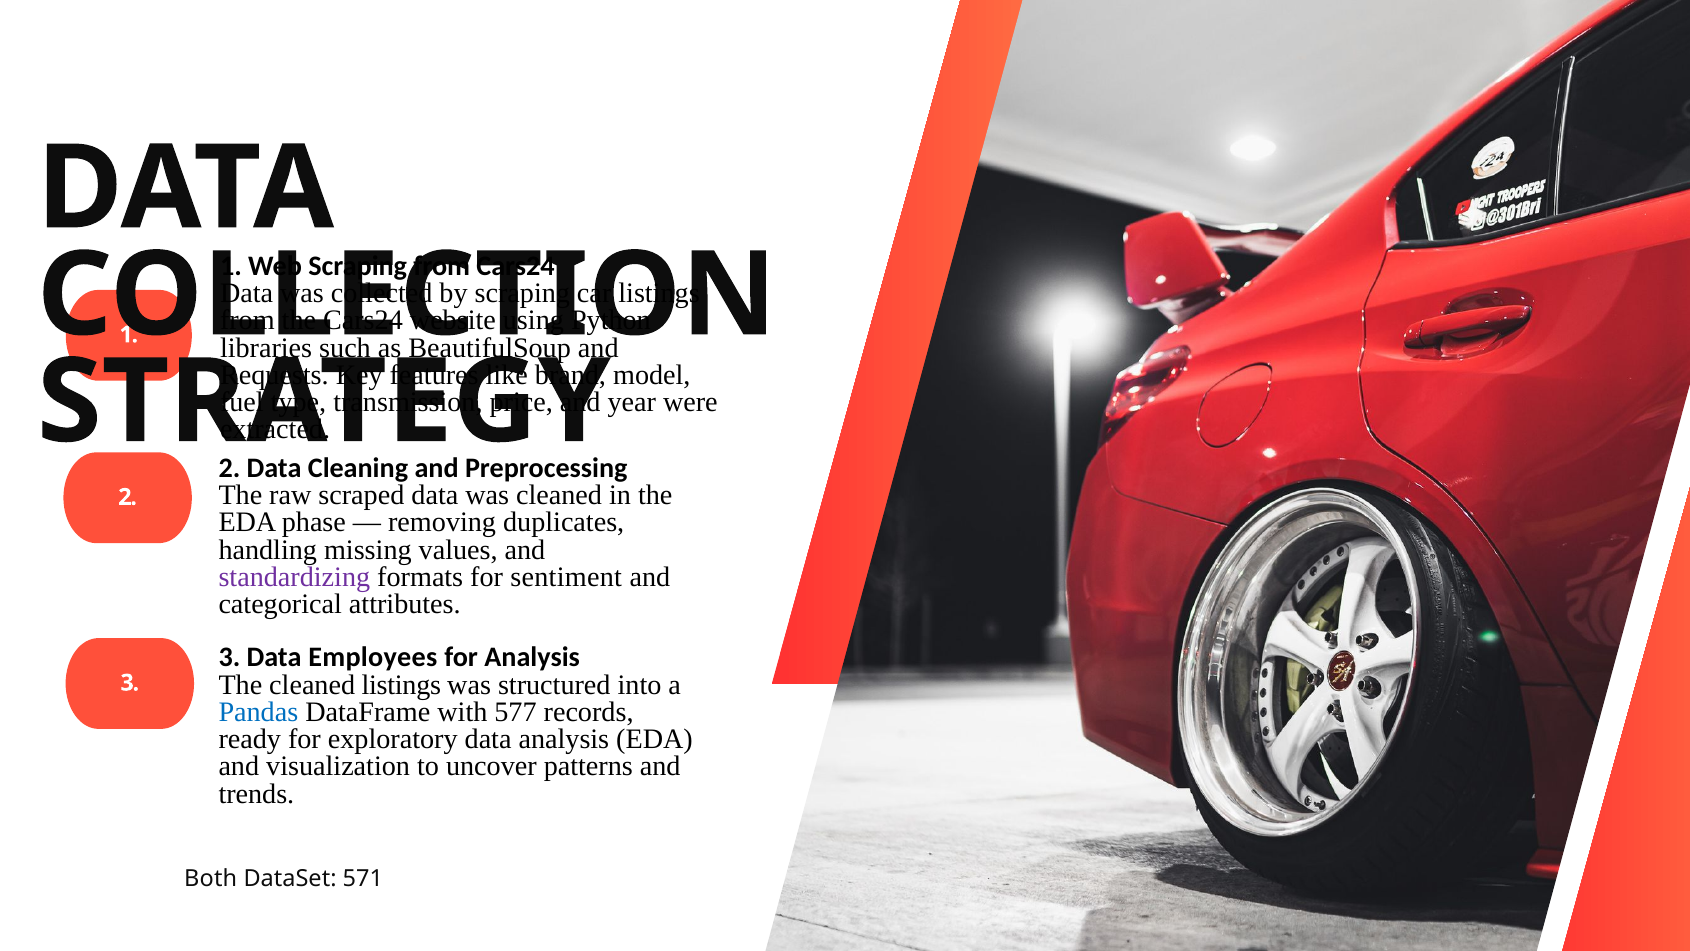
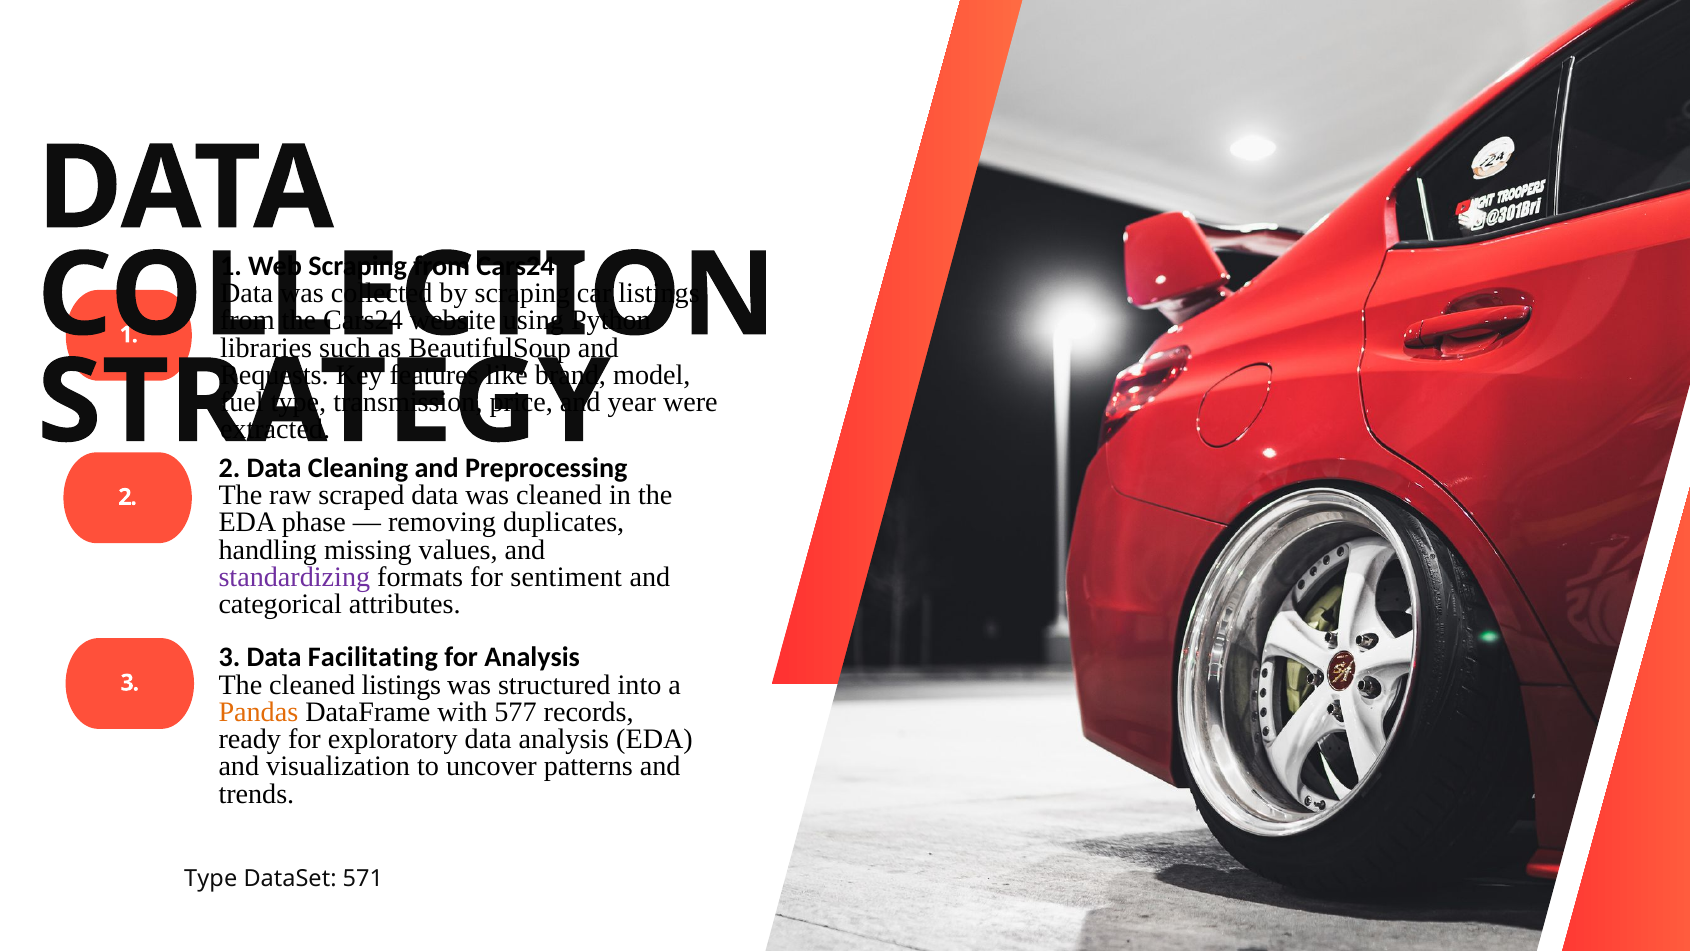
Employees: Employees -> Facilitating
Pandas colour: blue -> orange
Both at (211, 879): Both -> Type
